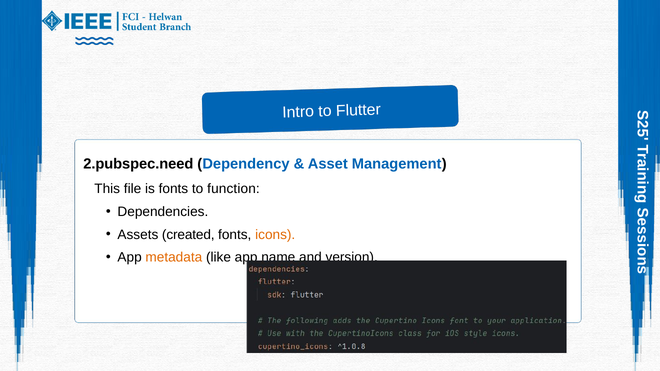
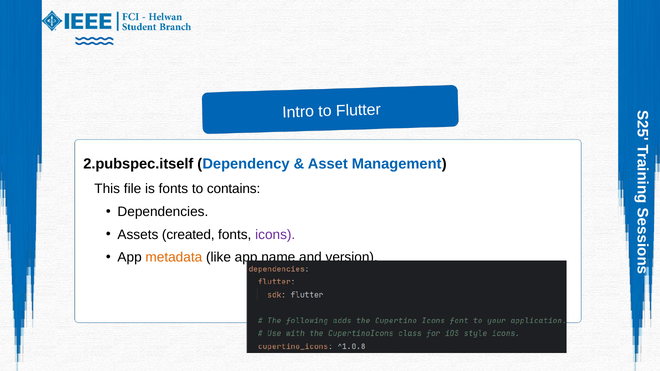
2.pubspec.need: 2.pubspec.need -> 2.pubspec.itself
function: function -> contains
icons colour: orange -> purple
